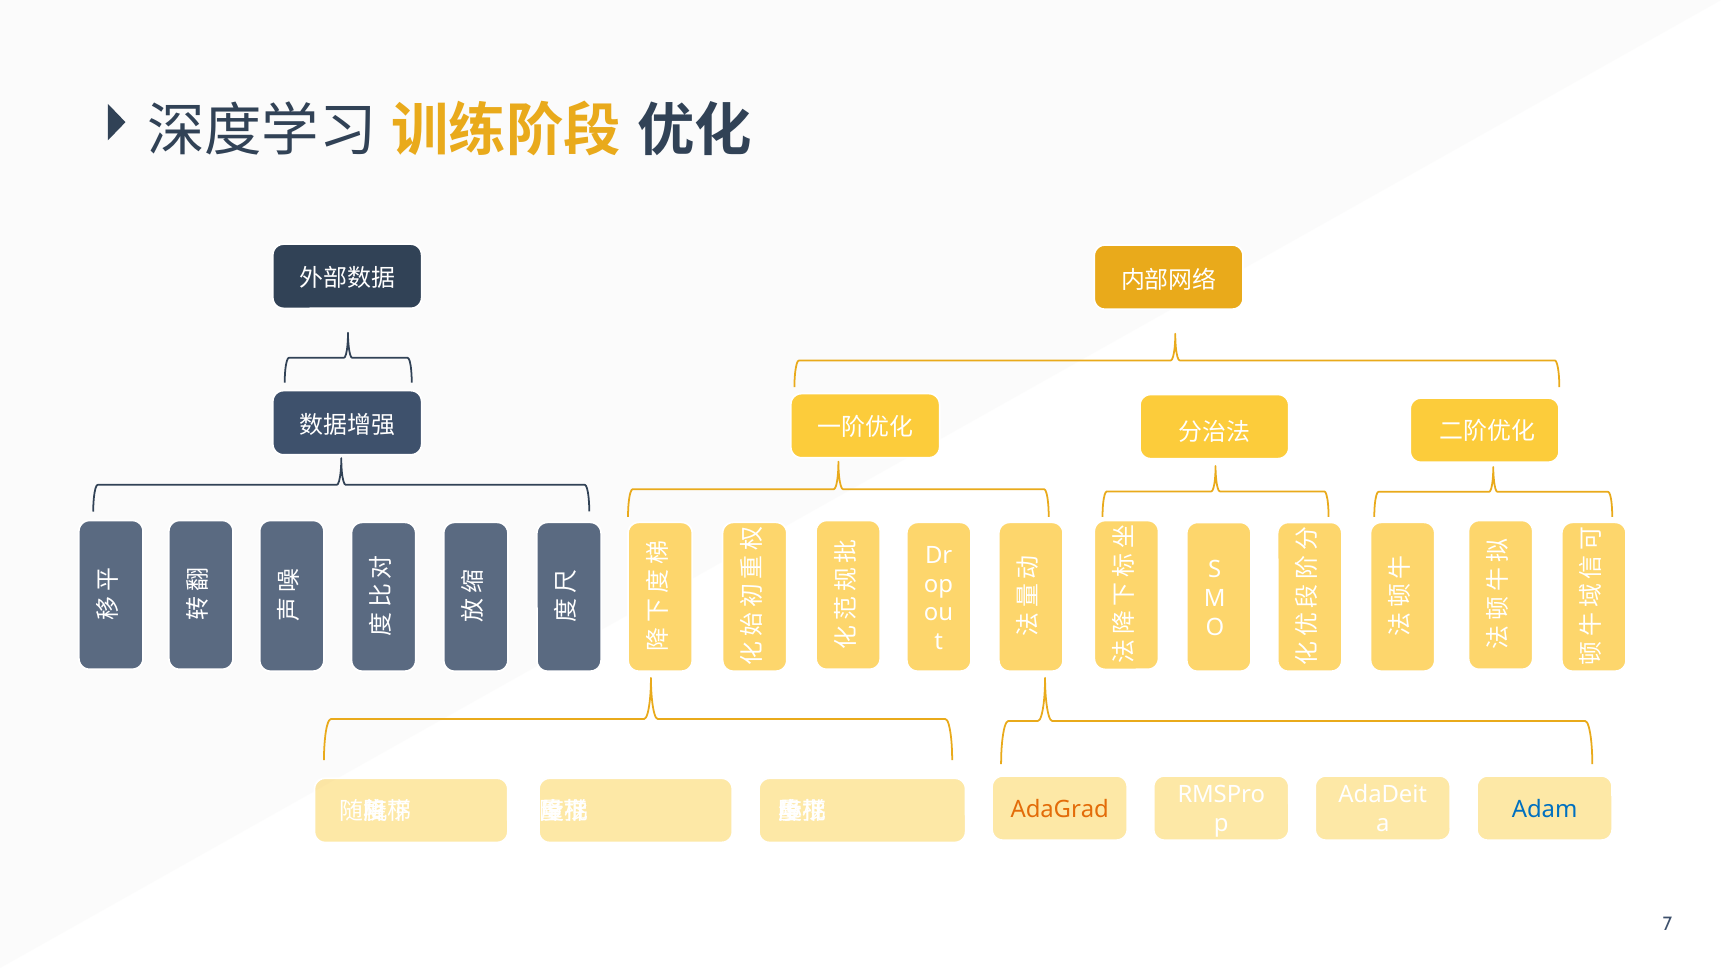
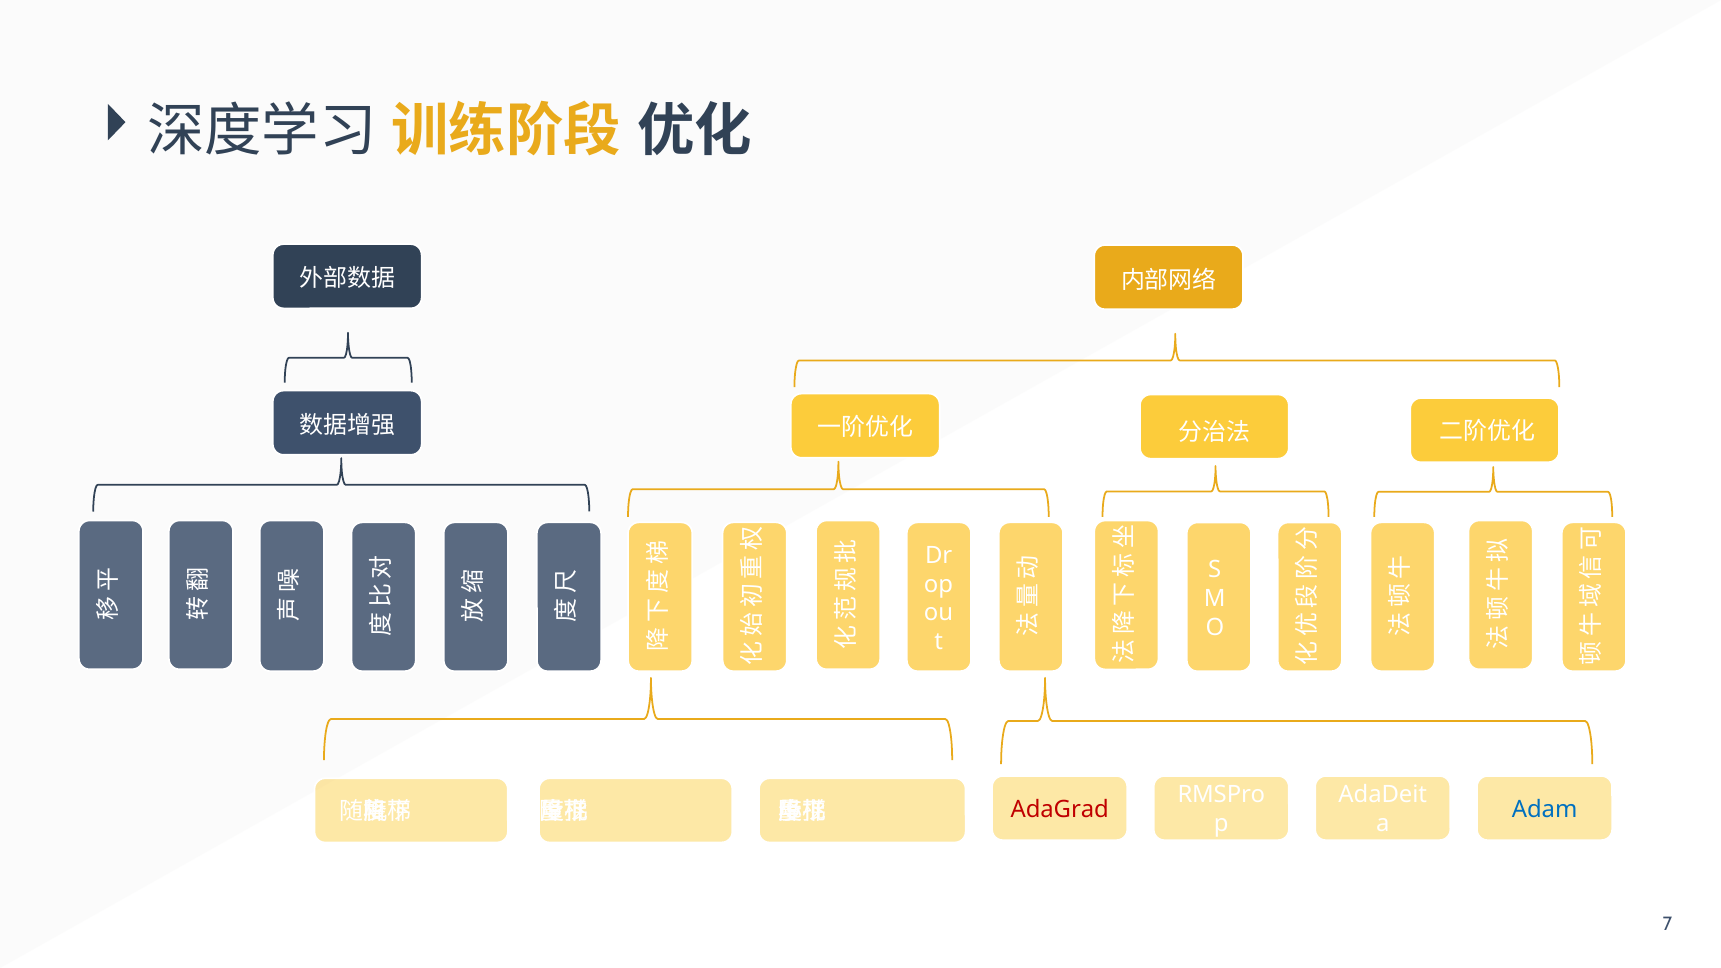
AdaGrad colour: orange -> red
